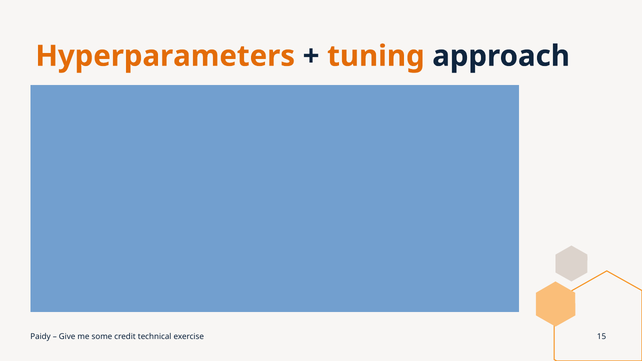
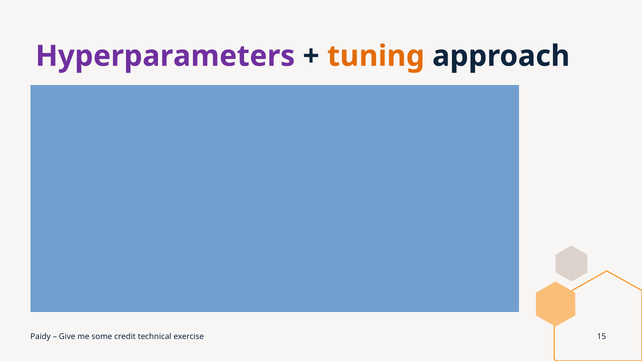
Hyperparameters colour: orange -> purple
